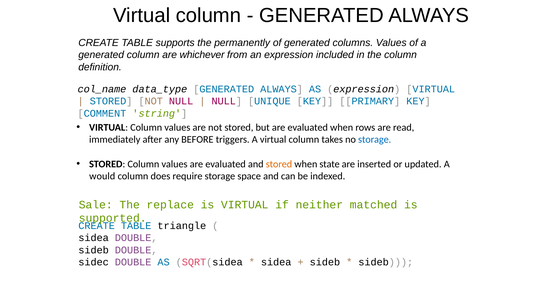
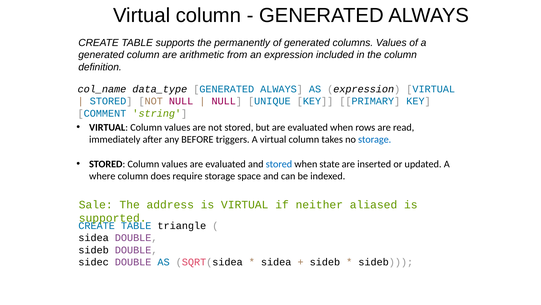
whichever: whichever -> arithmetic
stored at (279, 164) colour: orange -> blue
would: would -> where
replace: replace -> address
matched: matched -> aliased
